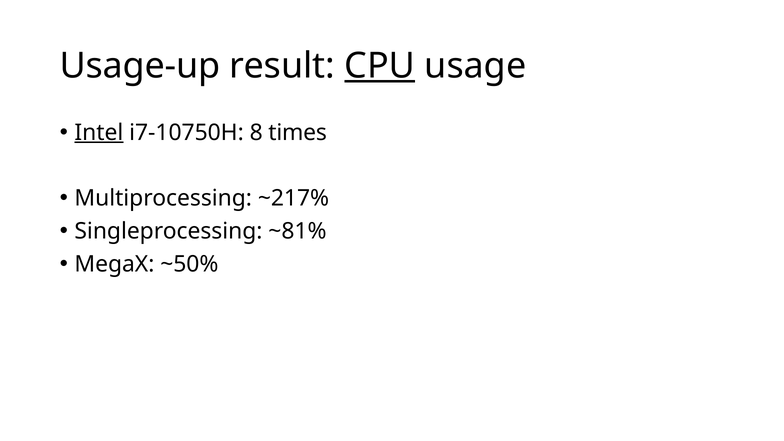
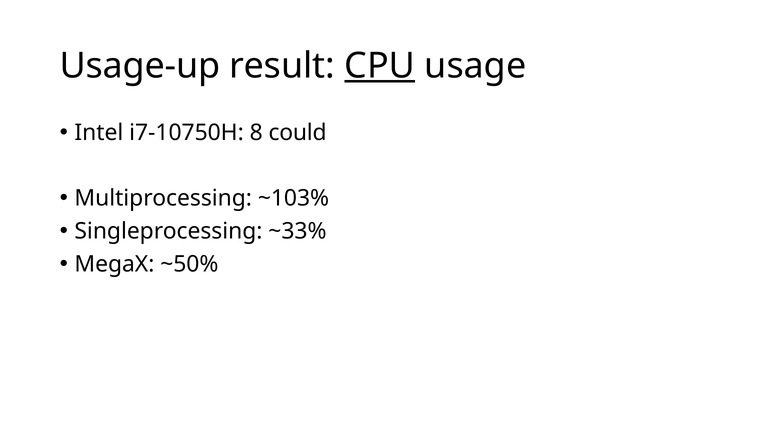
Intel underline: present -> none
times: times -> could
~217%: ~217% -> ~103%
~81%: ~81% -> ~33%
